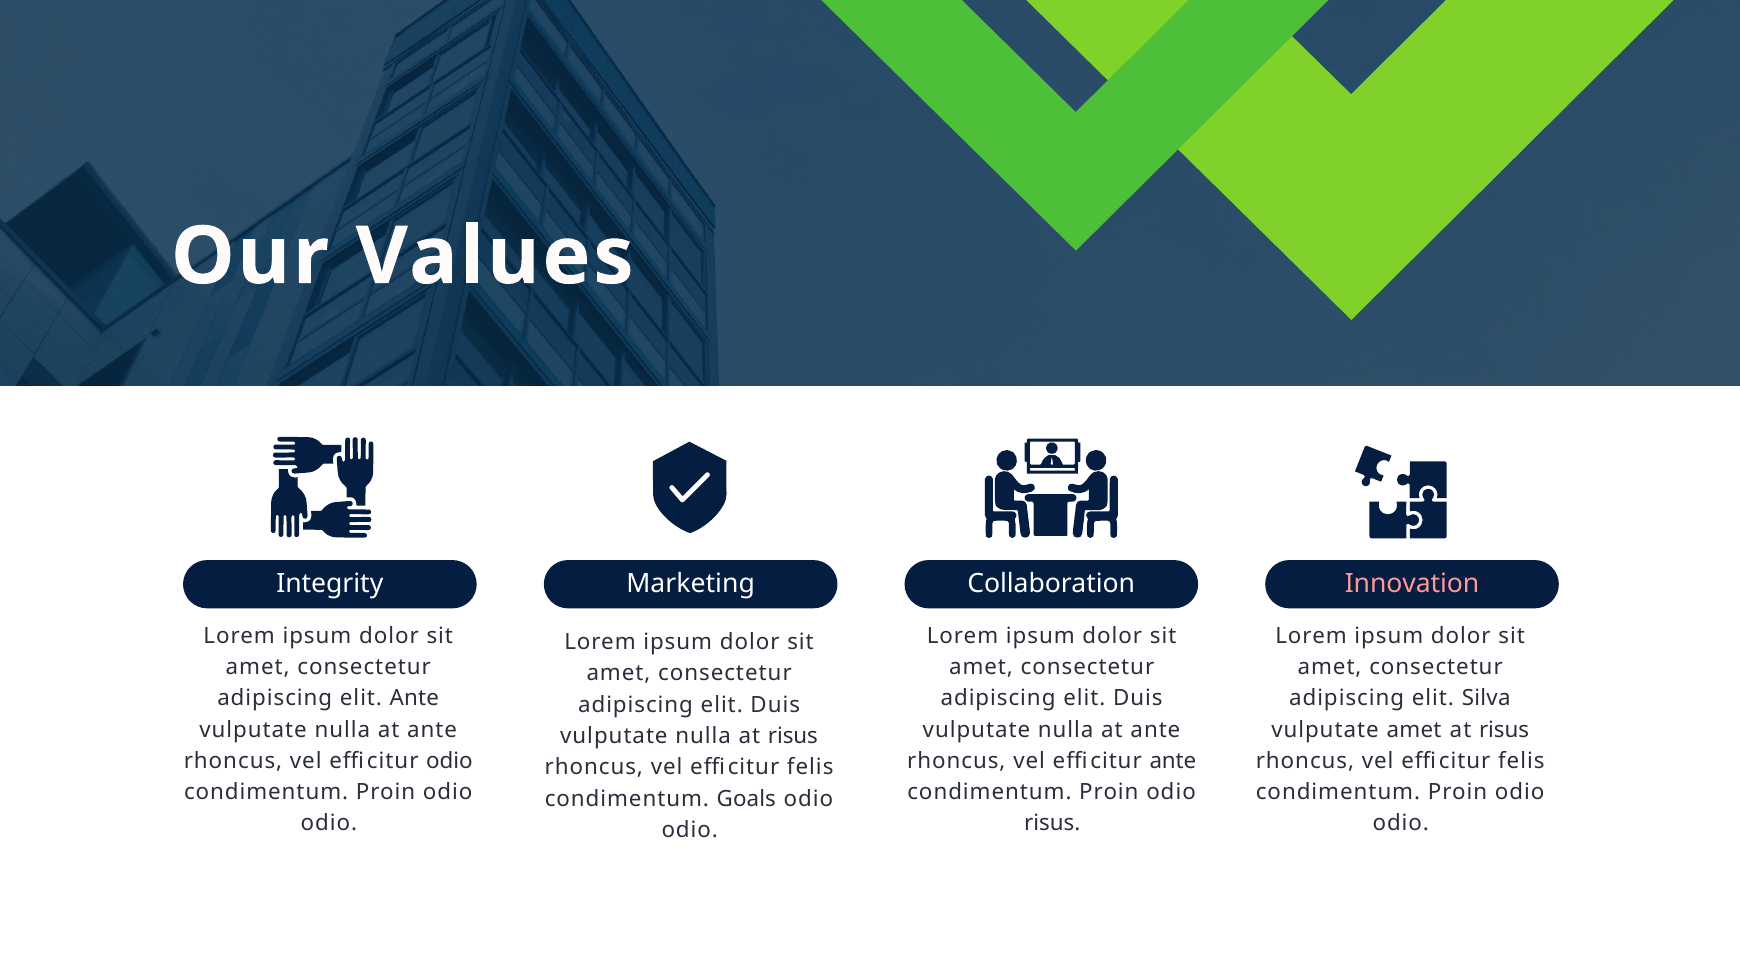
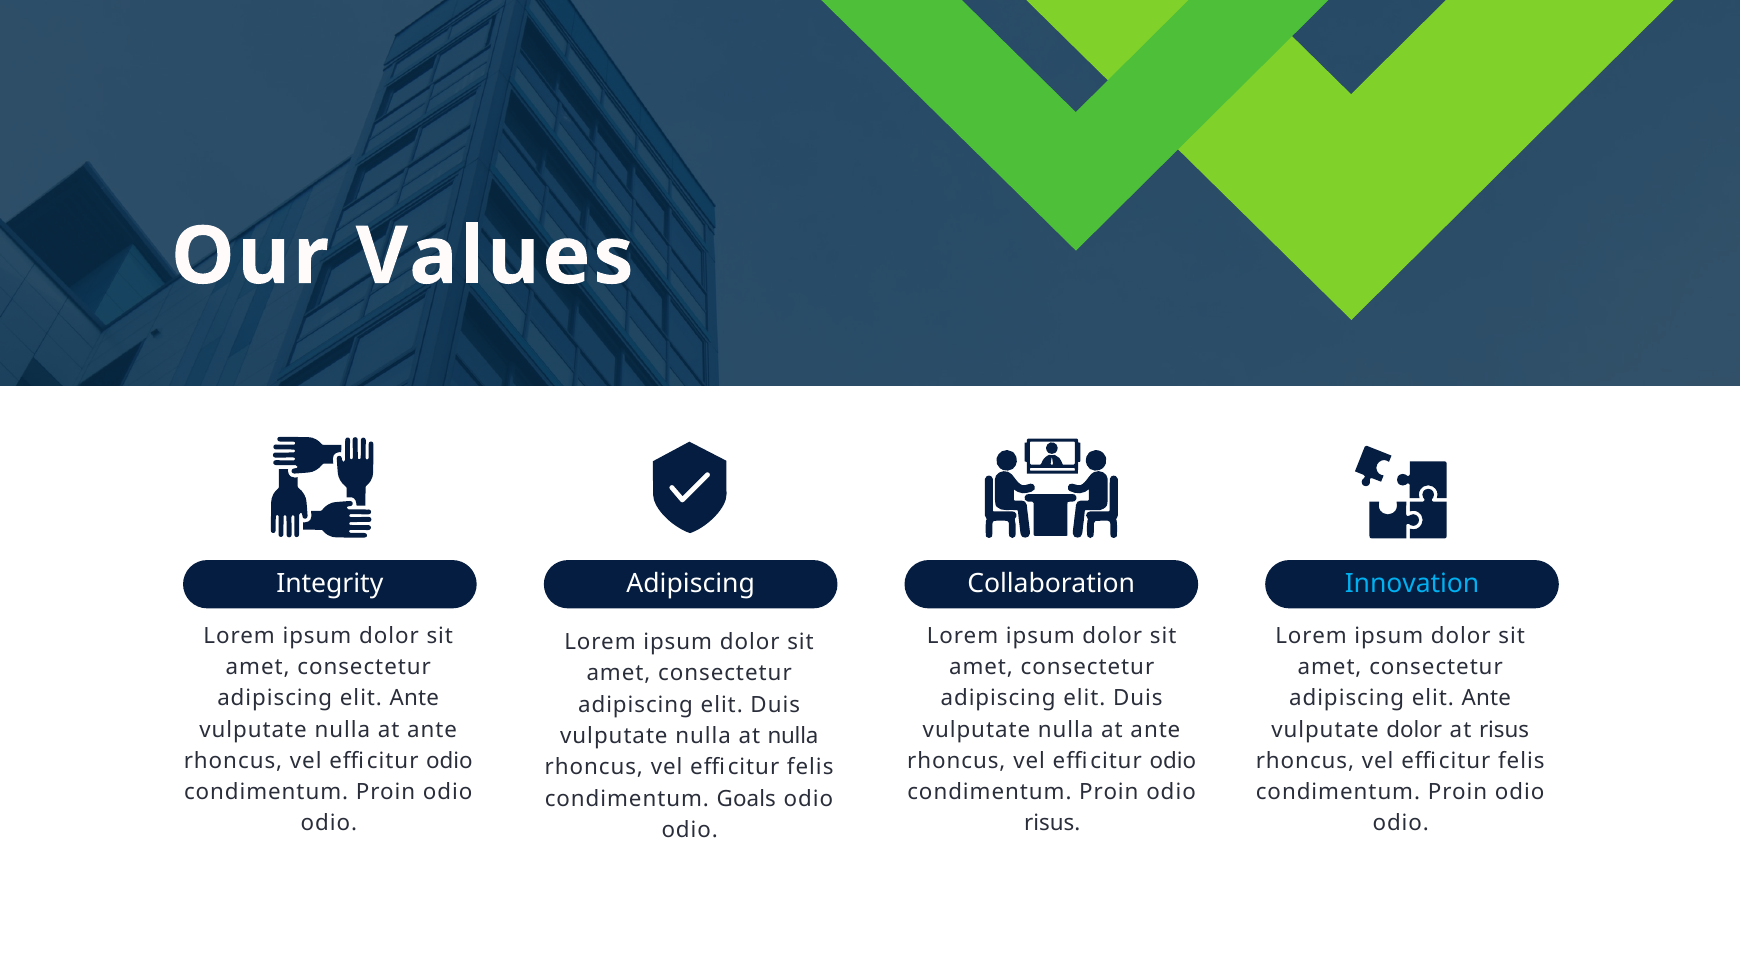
Integrity Marketing: Marketing -> Adipiscing
Innovation colour: pink -> light blue
Silva at (1486, 698): Silva -> Ante
vulputate amet: amet -> dolor
nulla at risus: risus -> nulla
ante at (1173, 761): ante -> odio
